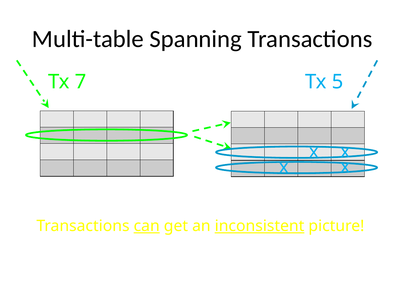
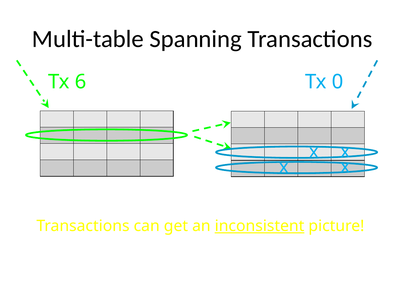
7: 7 -> 6
5: 5 -> 0
can underline: present -> none
